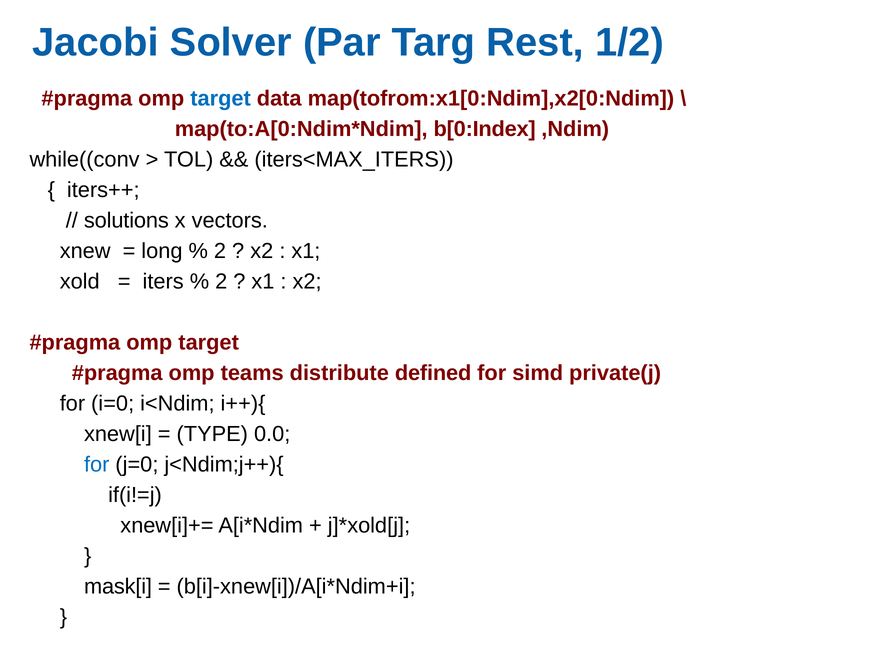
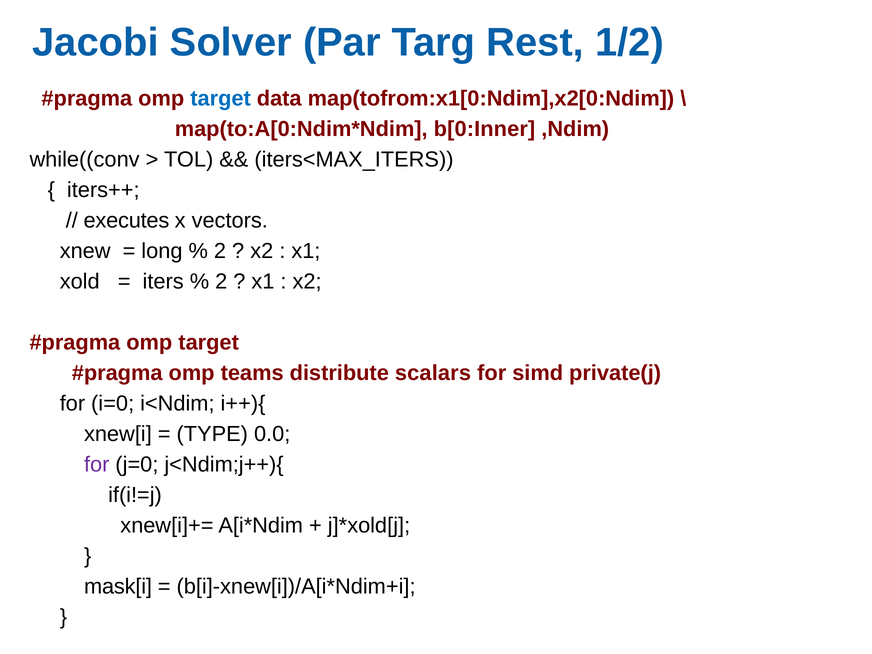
b[0:Index: b[0:Index -> b[0:Inner
solutions: solutions -> executes
defined: defined -> scalars
for at (97, 465) colour: blue -> purple
